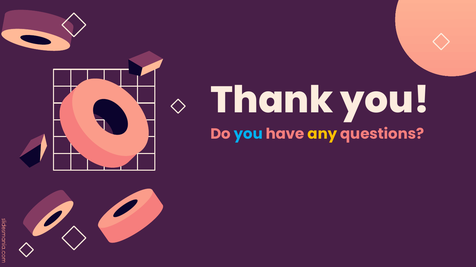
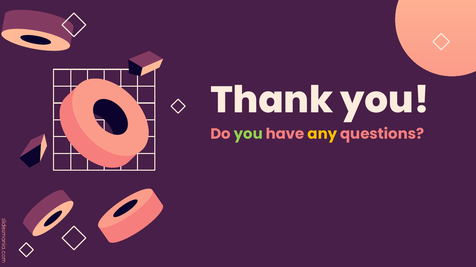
you at (248, 134) colour: light blue -> light green
